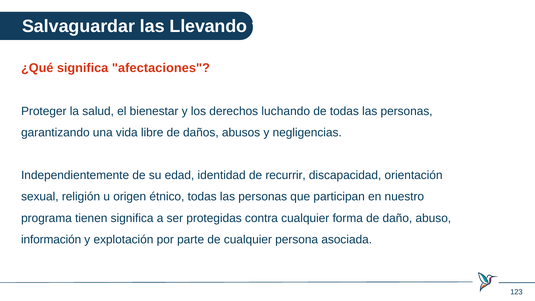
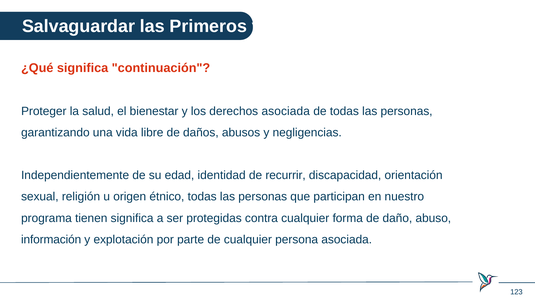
Llevando: Llevando -> Primeros
afectaciones: afectaciones -> continuación
derechos luchando: luchando -> asociada
